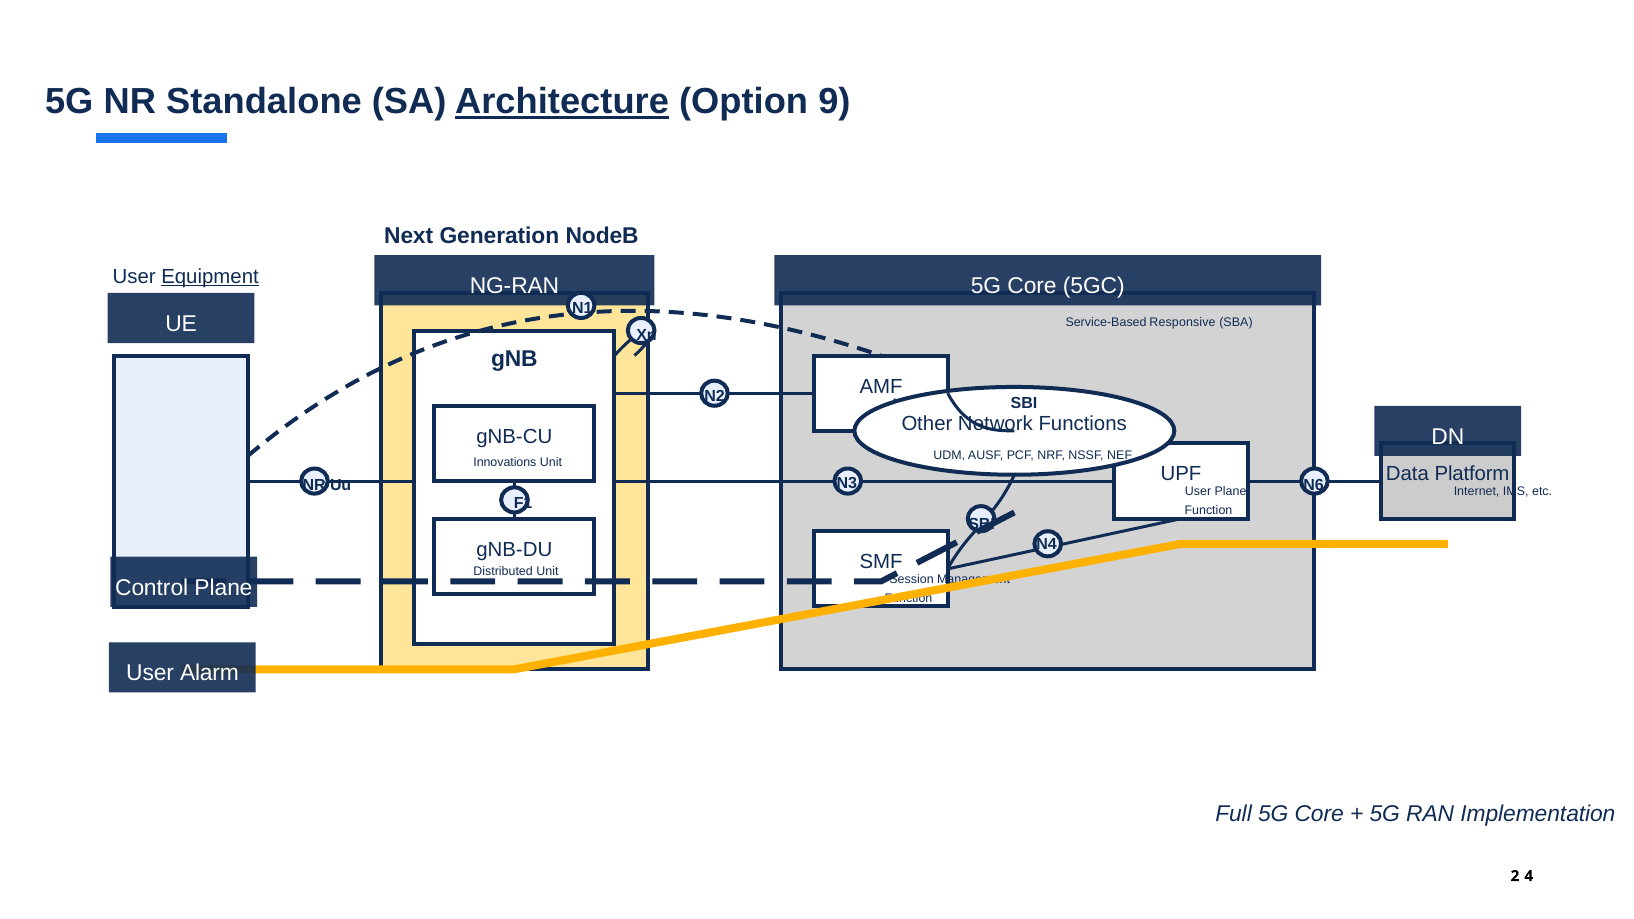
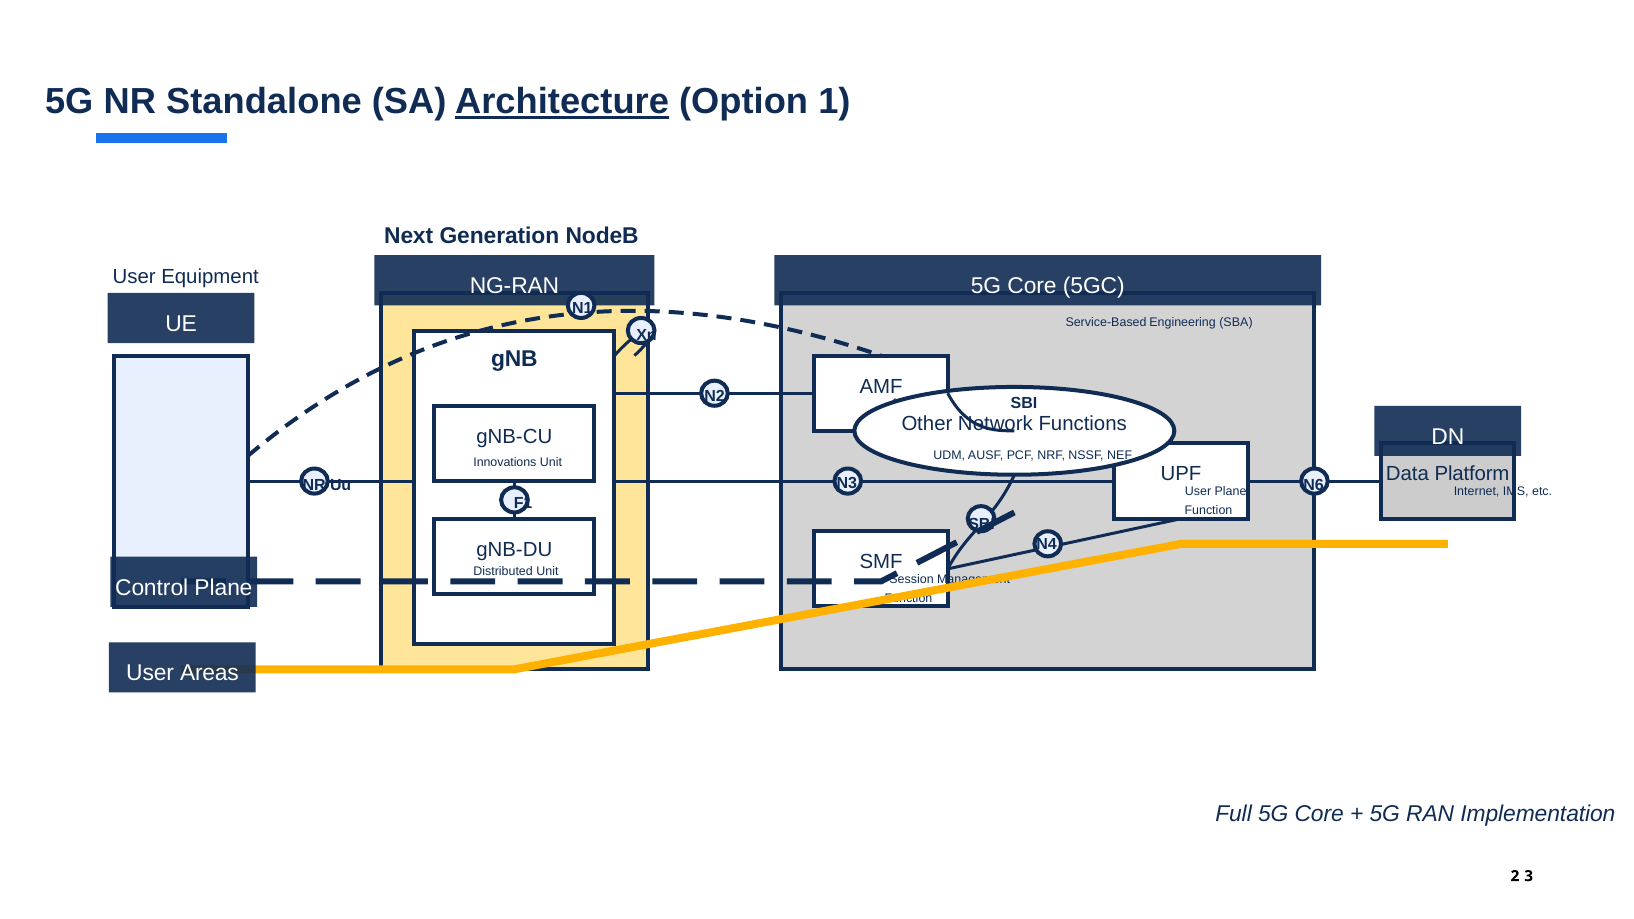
9: 9 -> 1
Equipment underline: present -> none
Responsive: Responsive -> Engineering
Alarm: Alarm -> Areas
4: 4 -> 3
